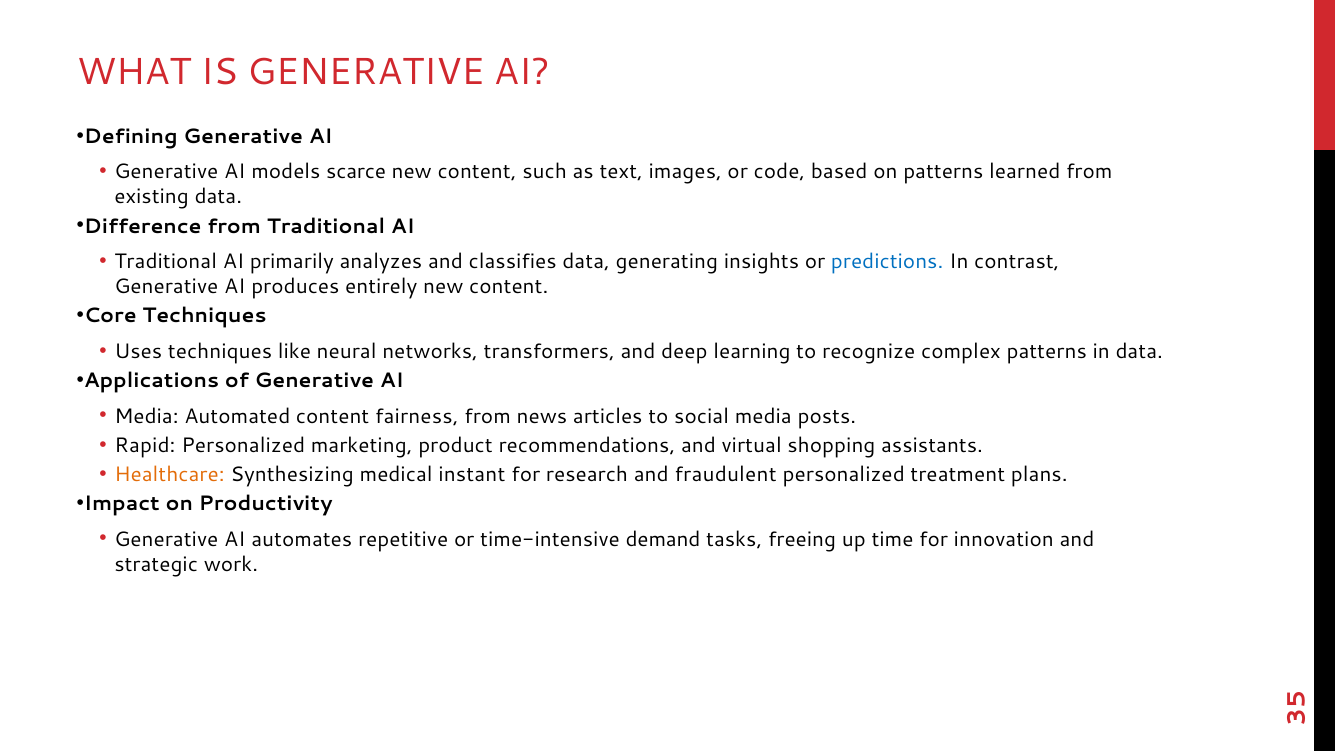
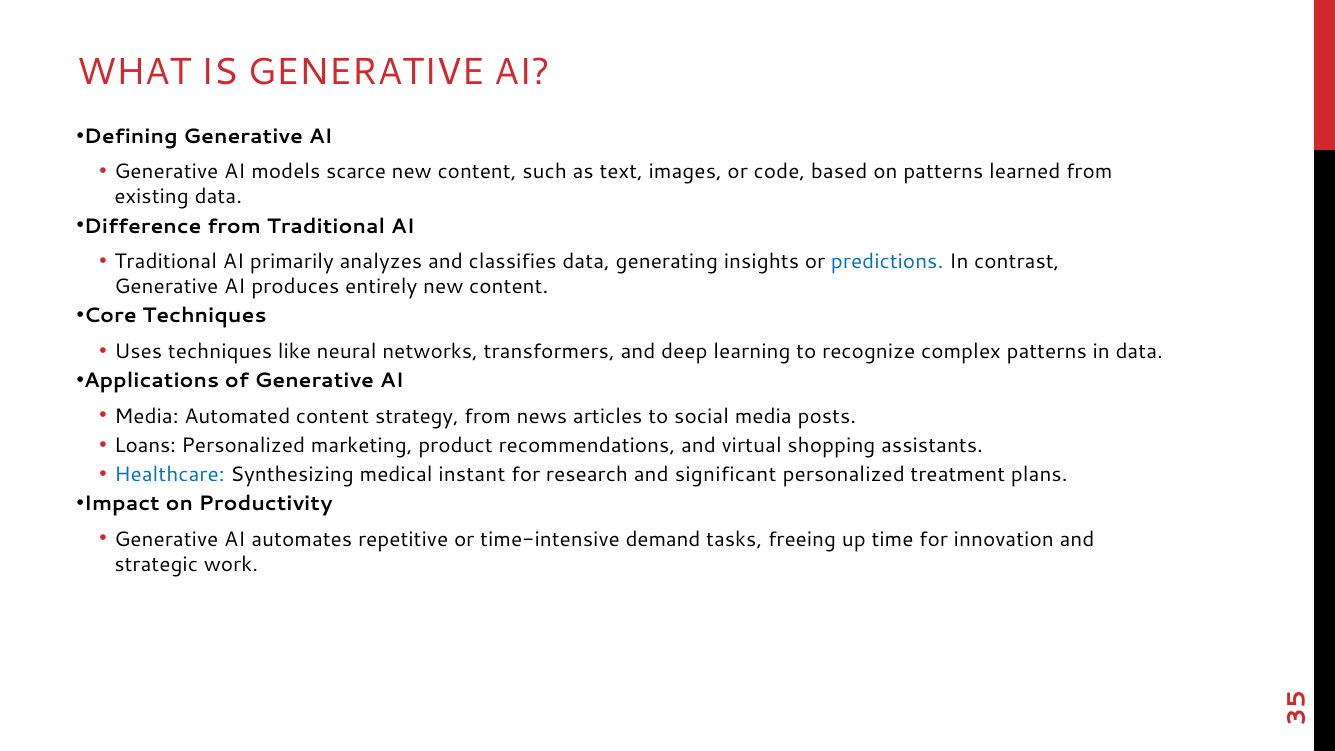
fairness: fairness -> strategy
Rapid: Rapid -> Loans
Healthcare colour: orange -> blue
fraudulent: fraudulent -> significant
